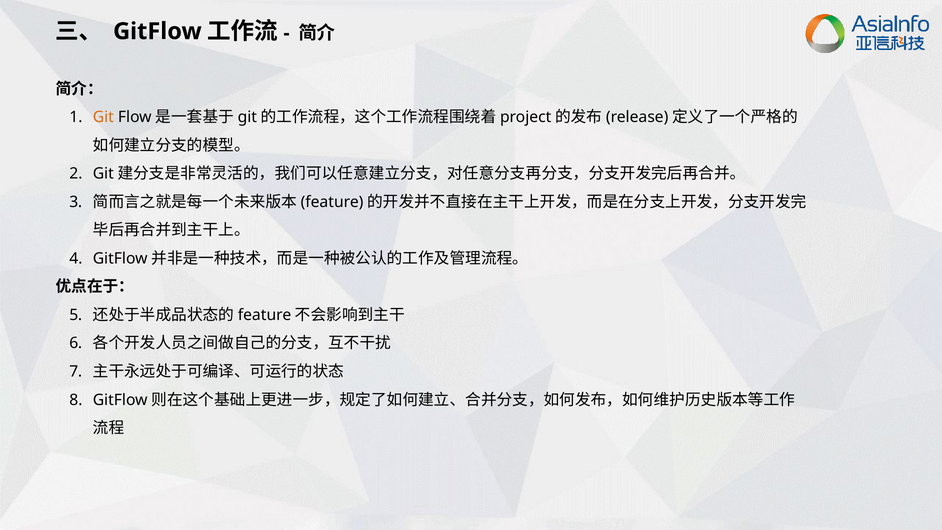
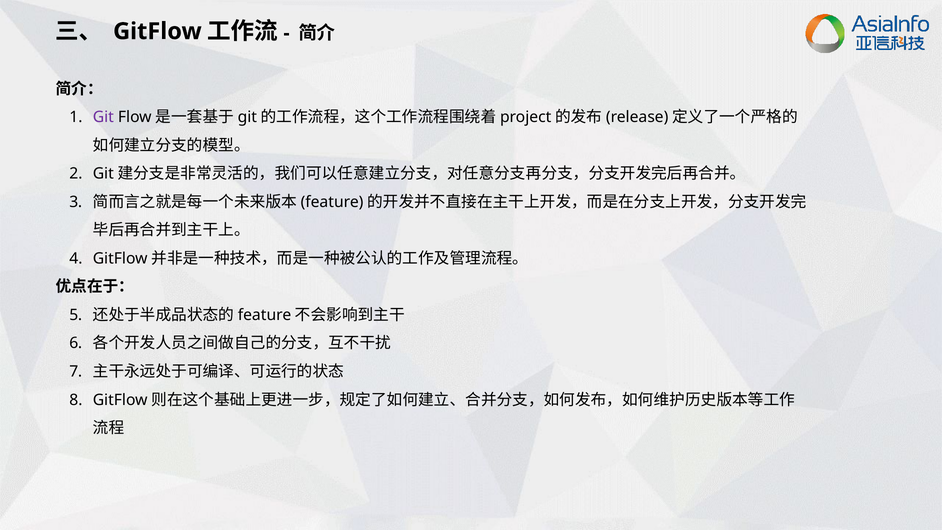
Git colour: orange -> purple
